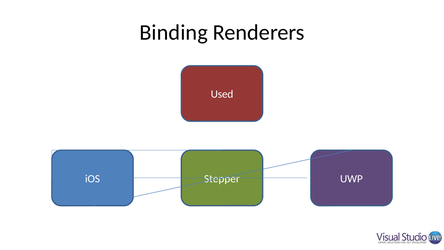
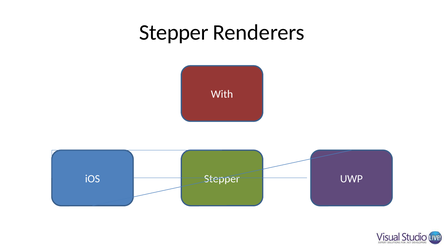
Binding at (174, 32): Binding -> Stepper
Used: Used -> With
